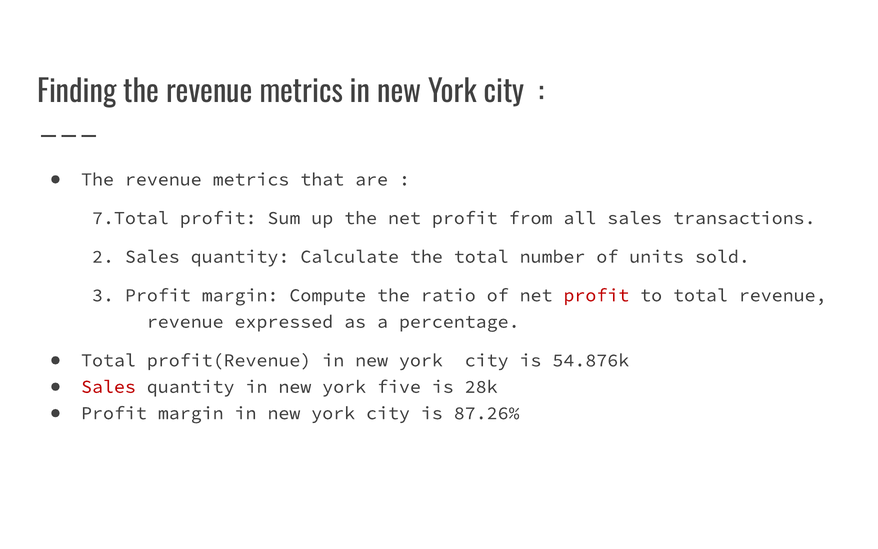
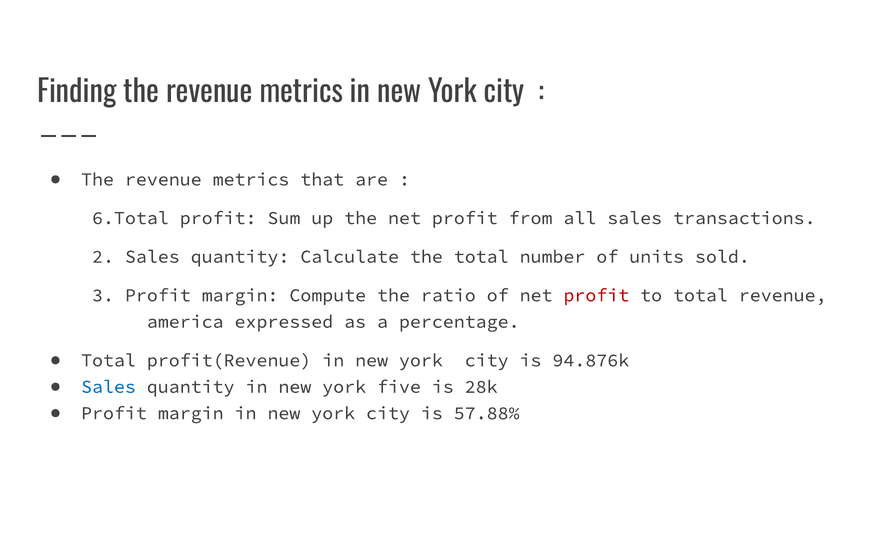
7.Total: 7.Total -> 6.Total
revenue at (185, 322): revenue -> america
54.876k: 54.876k -> 94.876k
Sales at (108, 387) colour: red -> blue
87.26%: 87.26% -> 57.88%
